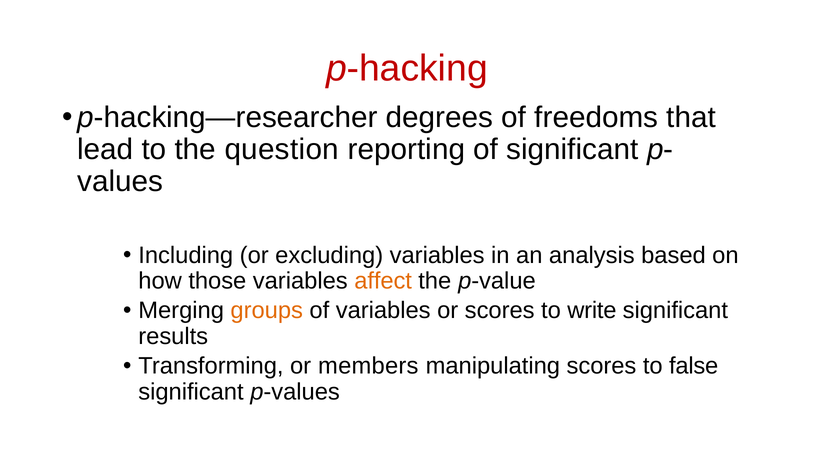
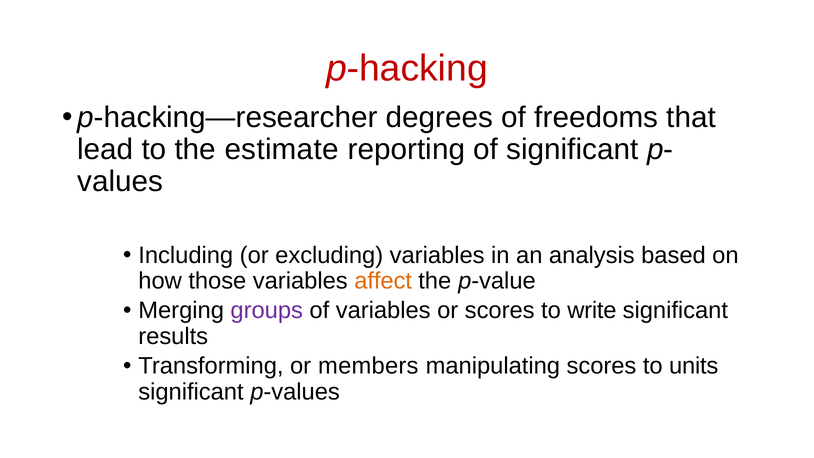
question: question -> estimate
groups colour: orange -> purple
false: false -> units
